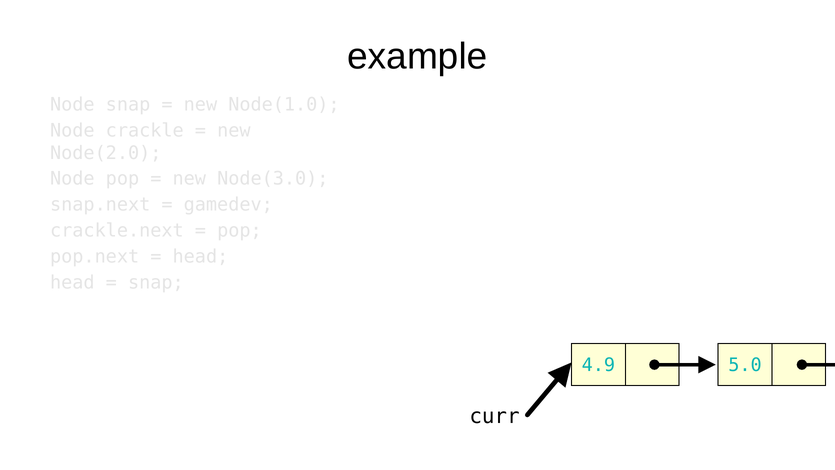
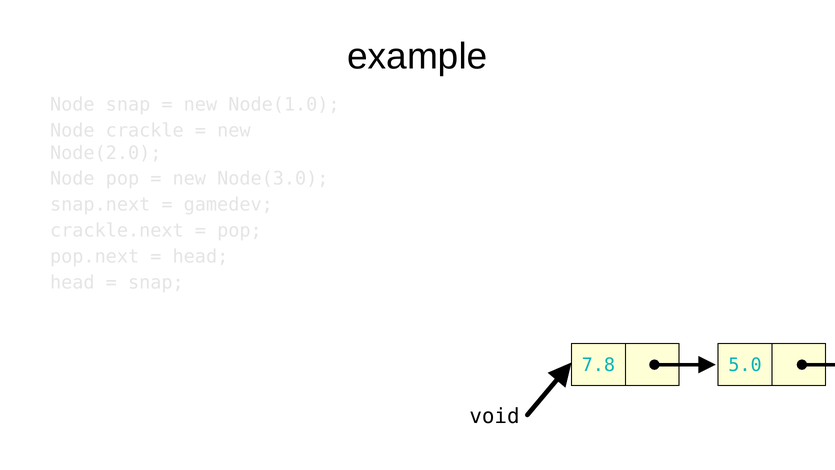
4.9: 4.9 -> 7.8
curr: curr -> void
